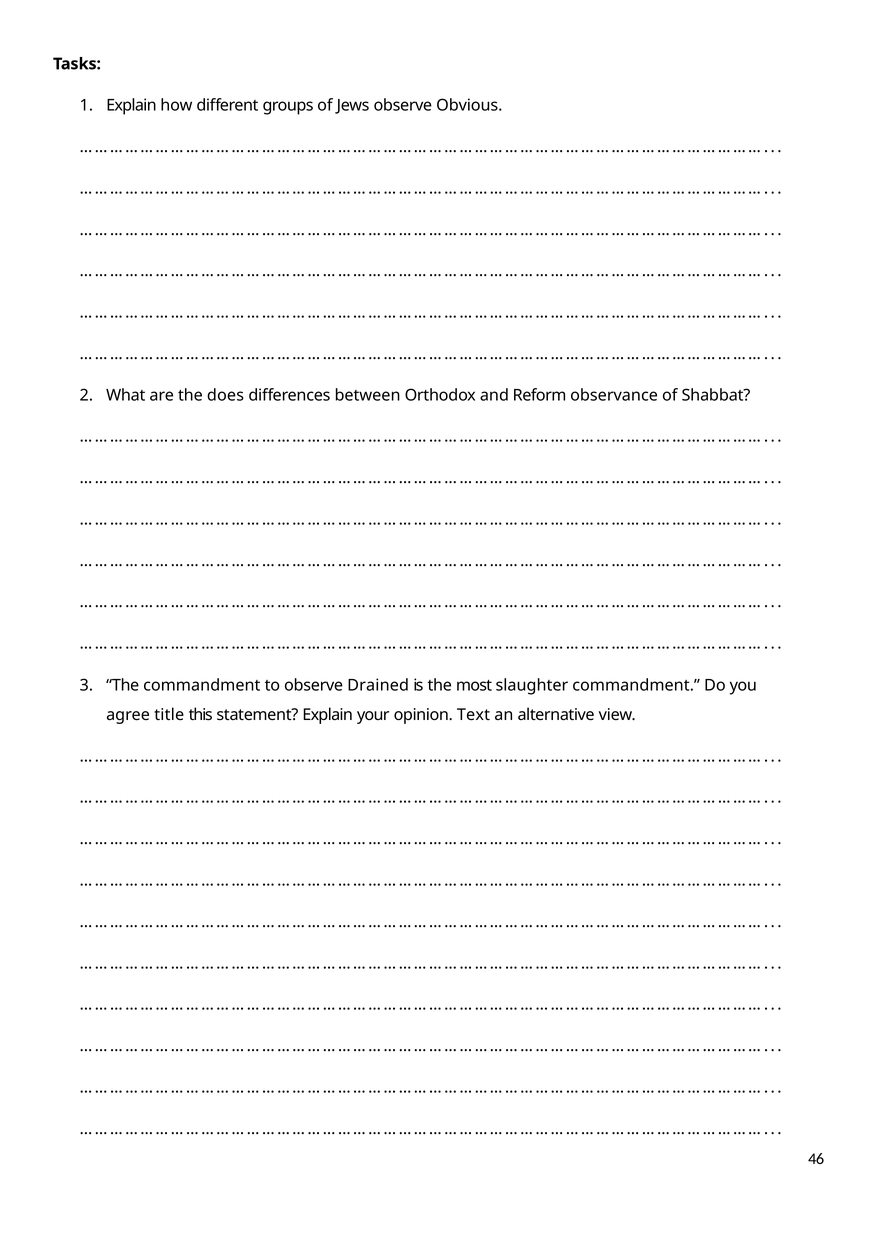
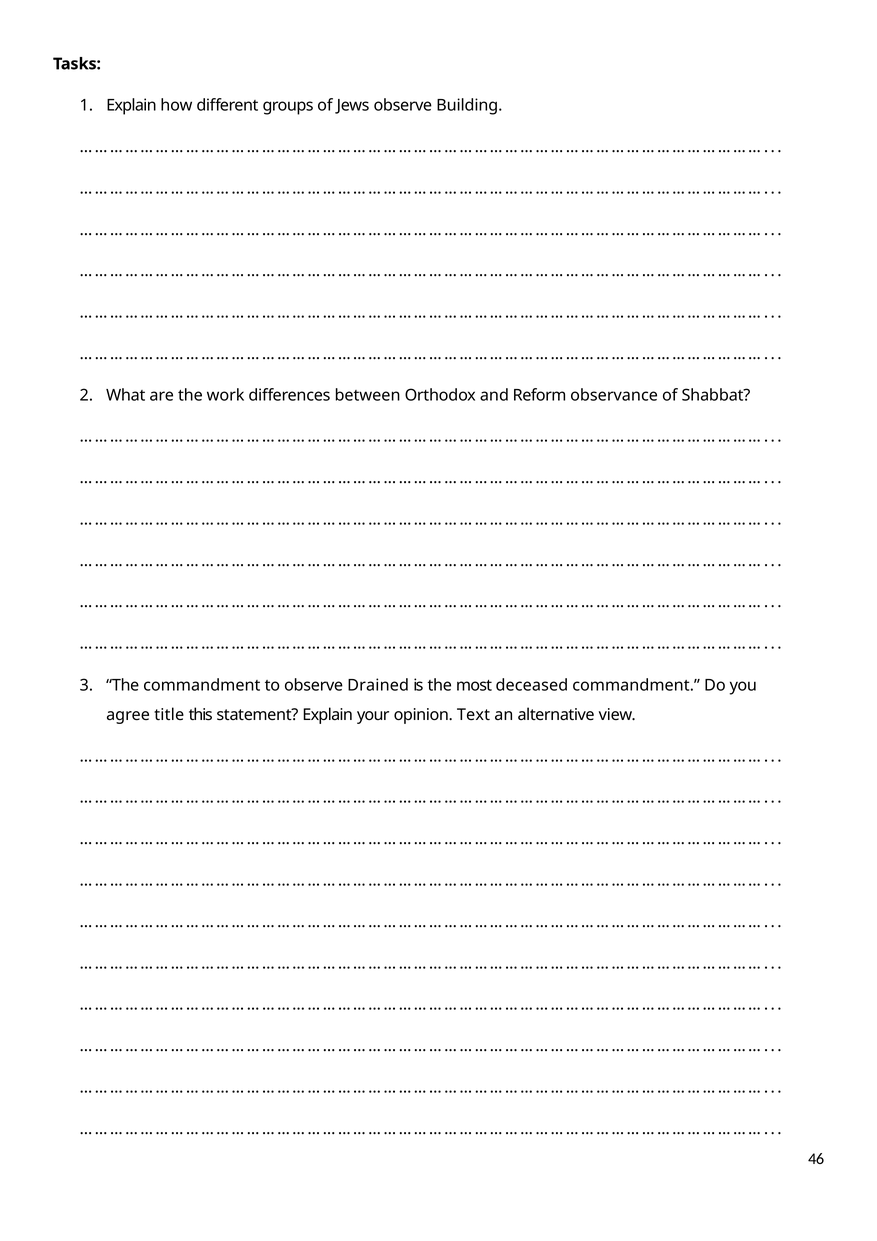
Obvious: Obvious -> Building
does: does -> work
slaughter: slaughter -> deceased
